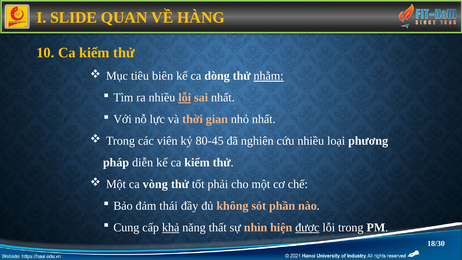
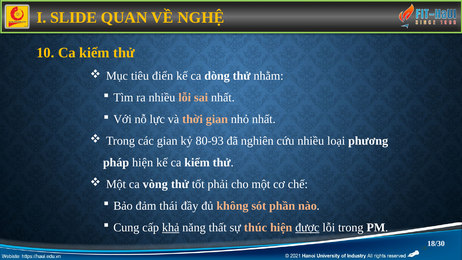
HÀNG: HÀNG -> NGHỆ
biên: biên -> điển
nhằm underline: present -> none
lỗi at (185, 98) underline: present -> none
các viên: viên -> gian
80-45: 80-45 -> 80-93
pháp diễn: diễn -> hiện
nhìn: nhìn -> thúc
